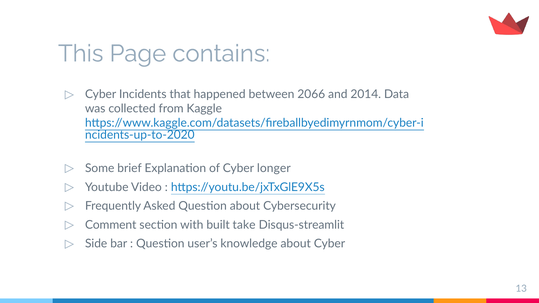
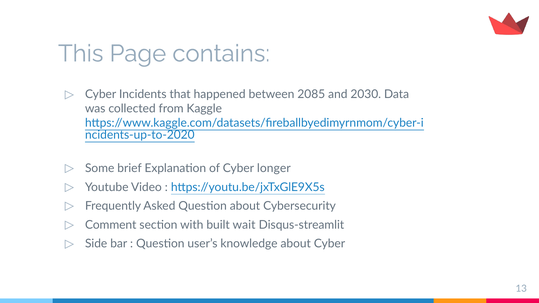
2066: 2066 -> 2085
2014: 2014 -> 2030
take: take -> wait
